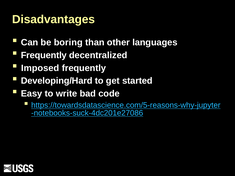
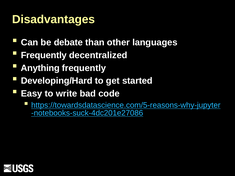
boring: boring -> debate
Imposed: Imposed -> Anything
